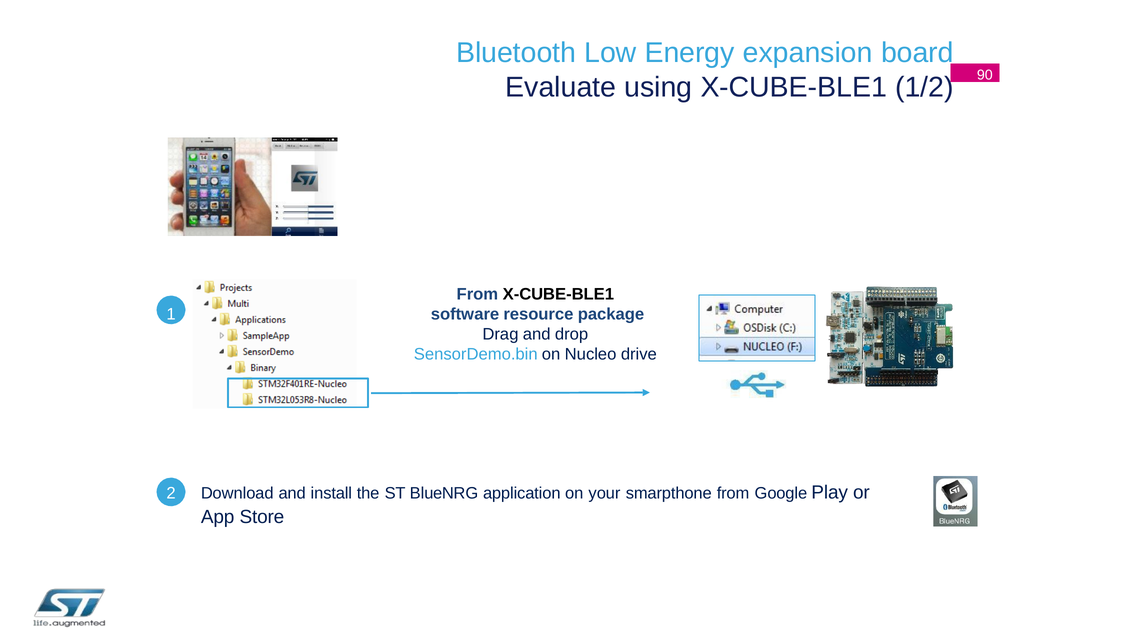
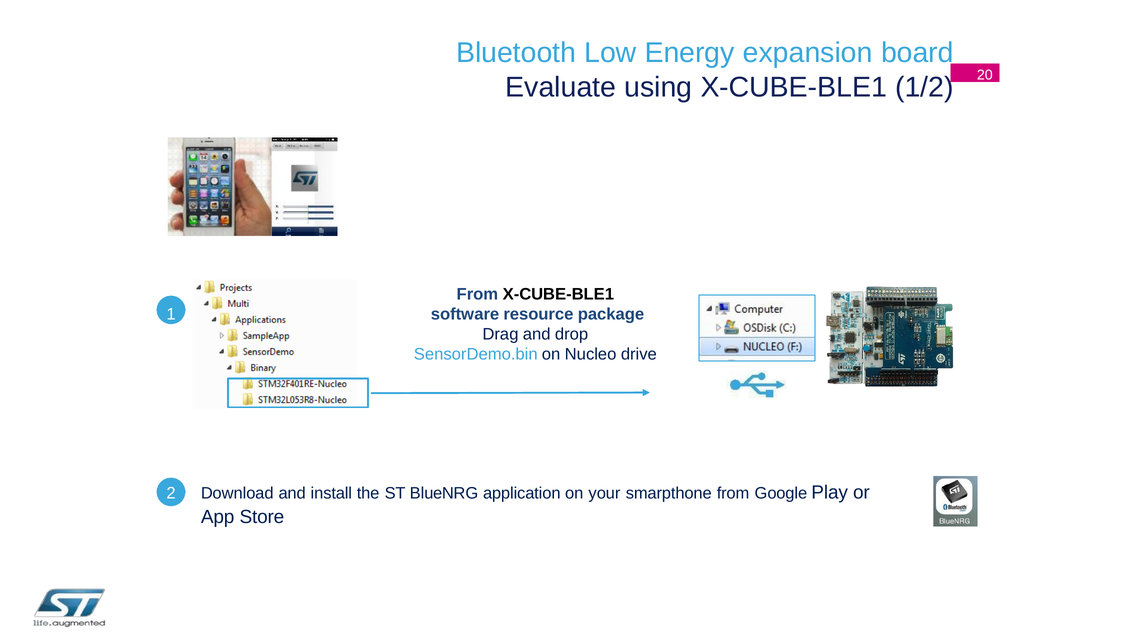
90: 90 -> 20
